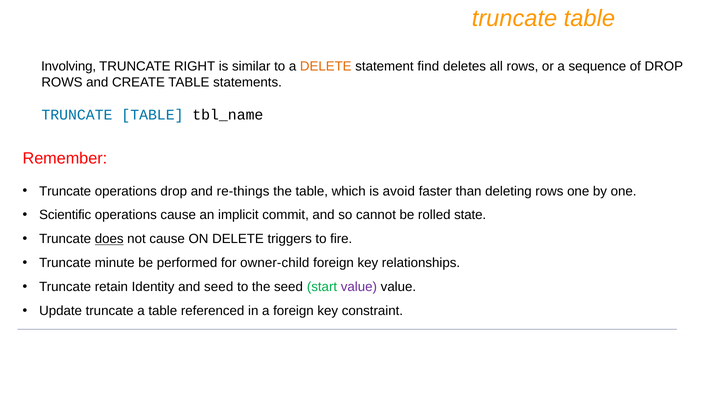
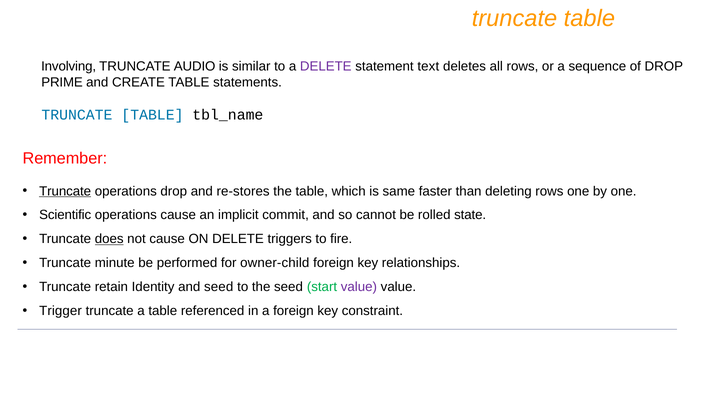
RIGHT: RIGHT -> AUDIO
DELETE at (326, 66) colour: orange -> purple
find: find -> text
ROWS at (62, 82): ROWS -> PRIME
Truncate at (65, 191) underline: none -> present
re-things: re-things -> re-stores
avoid: avoid -> same
Update: Update -> Trigger
